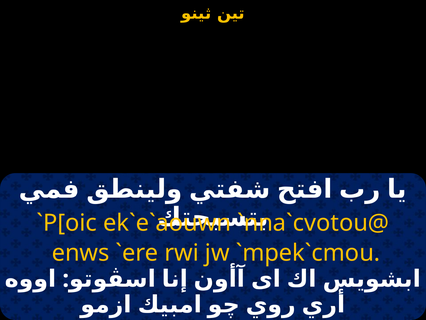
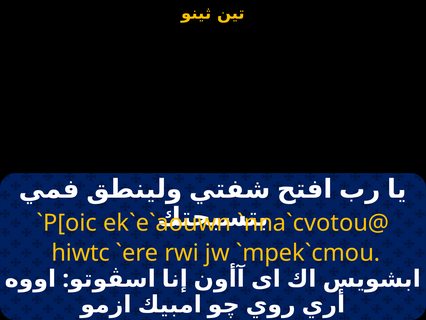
enws: enws -> hiwtc
